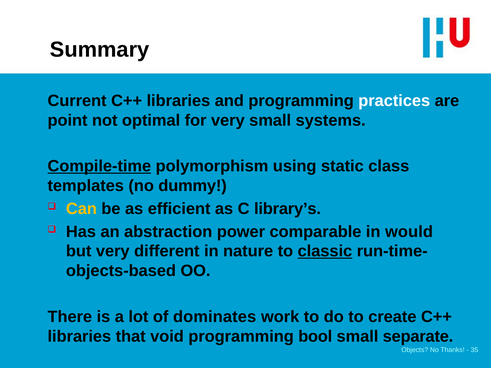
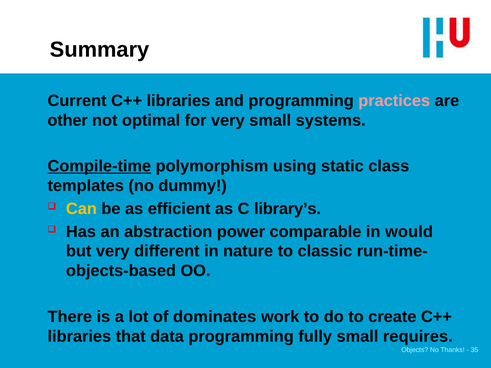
practices colour: white -> pink
point: point -> other
classic underline: present -> none
void: void -> data
bool: bool -> fully
separate: separate -> requires
